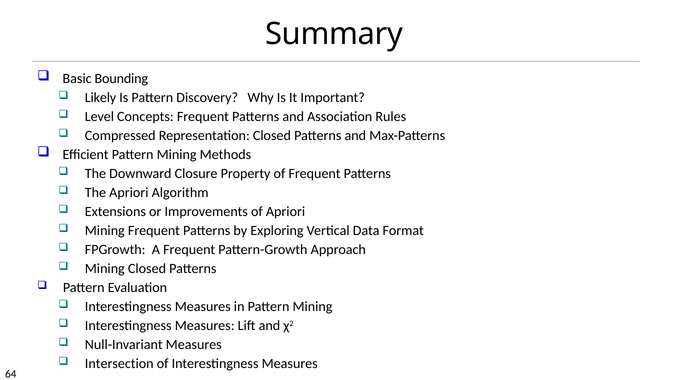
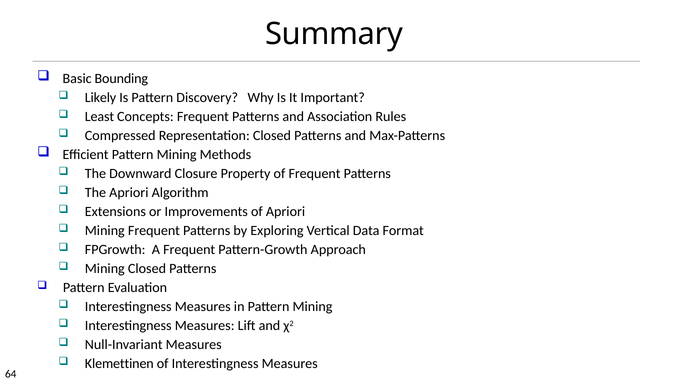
Level: Level -> Least
Intersection: Intersection -> Klemettinen
